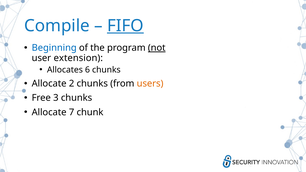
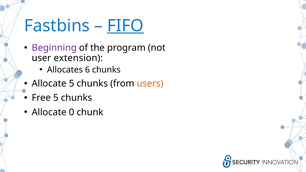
Compile: Compile -> Fastbins
Beginning colour: blue -> purple
not underline: present -> none
Allocate 2: 2 -> 5
Free 3: 3 -> 5
7: 7 -> 0
